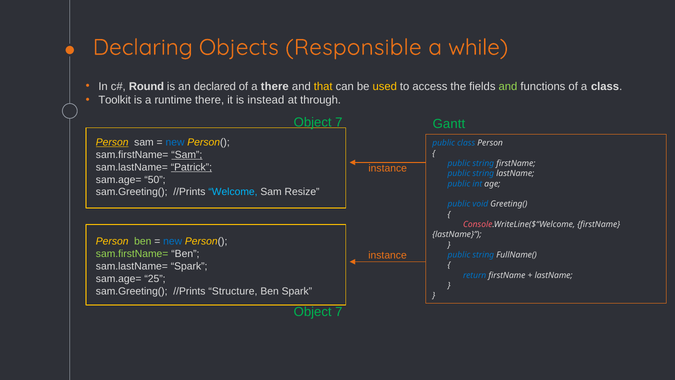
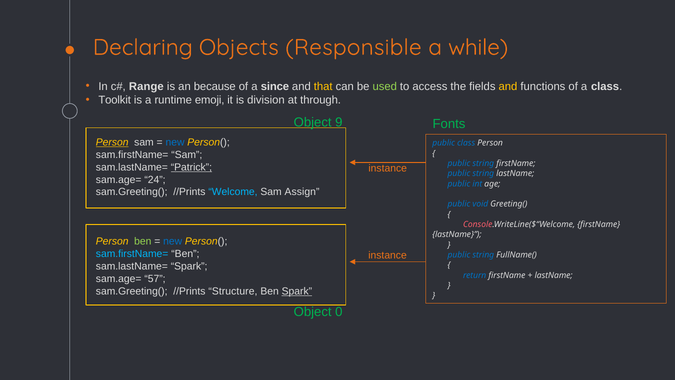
Round: Round -> Range
declared: declared -> because
a there: there -> since
used colour: yellow -> light green
and at (508, 86) colour: light green -> yellow
runtime there: there -> emoji
instead: instead -> division
7 at (339, 122): 7 -> 9
Gantt: Gantt -> Fonts
Sam at (187, 155) underline: present -> none
50: 50 -> 24
Resize: Resize -> Assign
sam.firstName= at (132, 254) colour: light green -> light blue
25: 25 -> 57
Spark at (297, 291) underline: none -> present
7 at (339, 312): 7 -> 0
